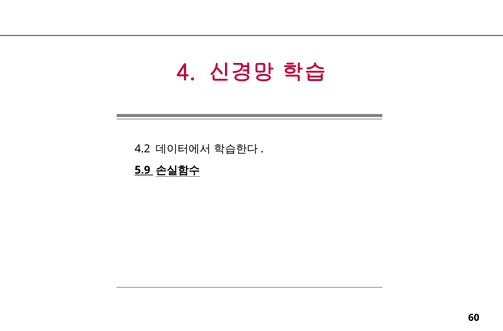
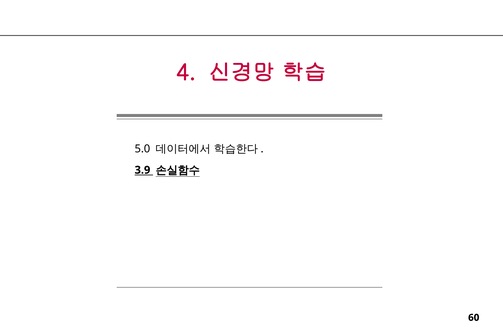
4.2: 4.2 -> 5.0
5.9: 5.9 -> 3.9
